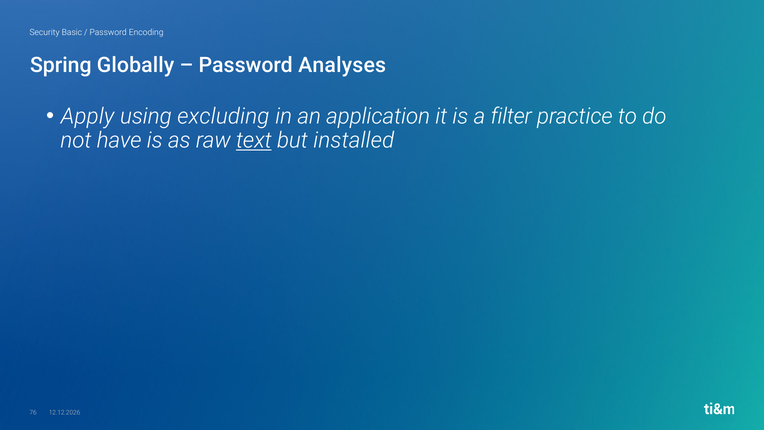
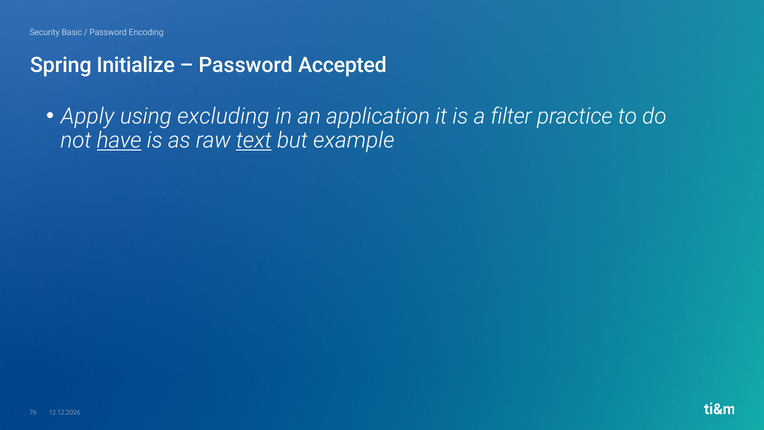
Globally: Globally -> Initialize
Analyses: Analyses -> Accepted
have underline: none -> present
installed: installed -> example
